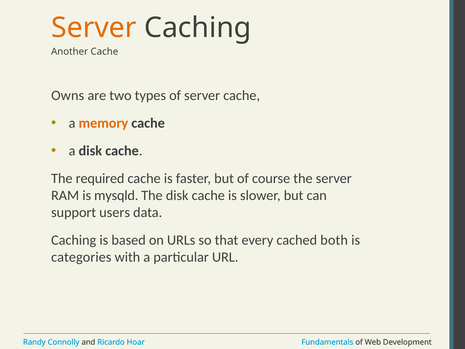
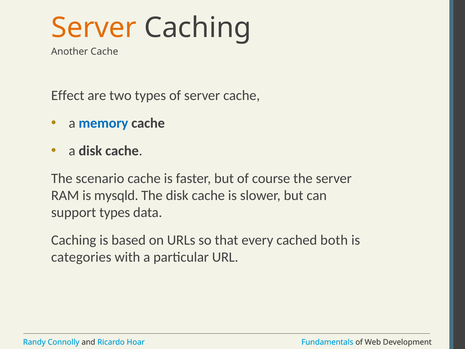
Owns: Owns -> Effect
memory colour: orange -> blue
required: required -> scenario
support users: users -> types
